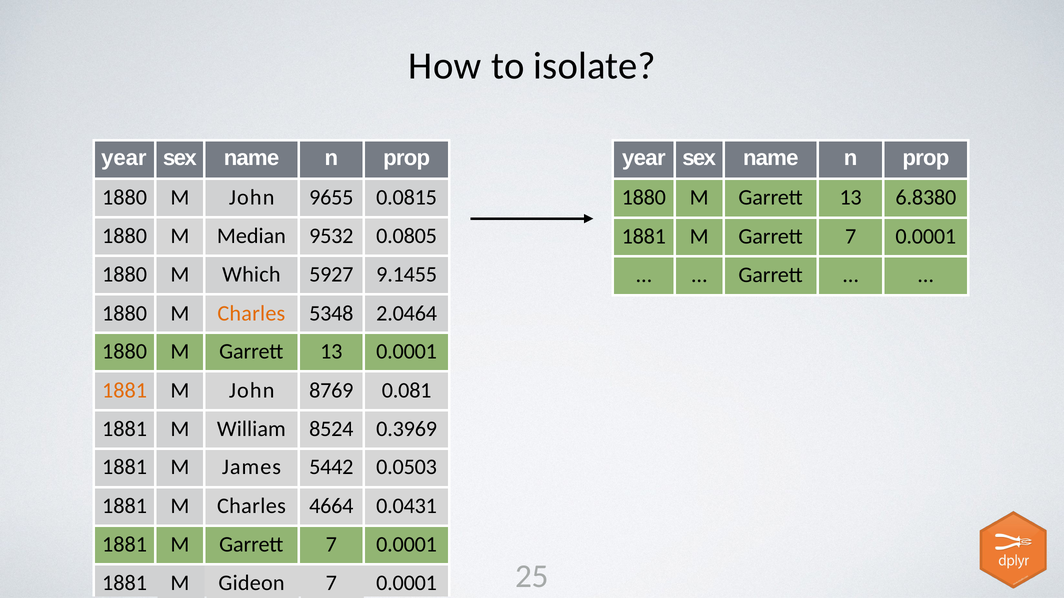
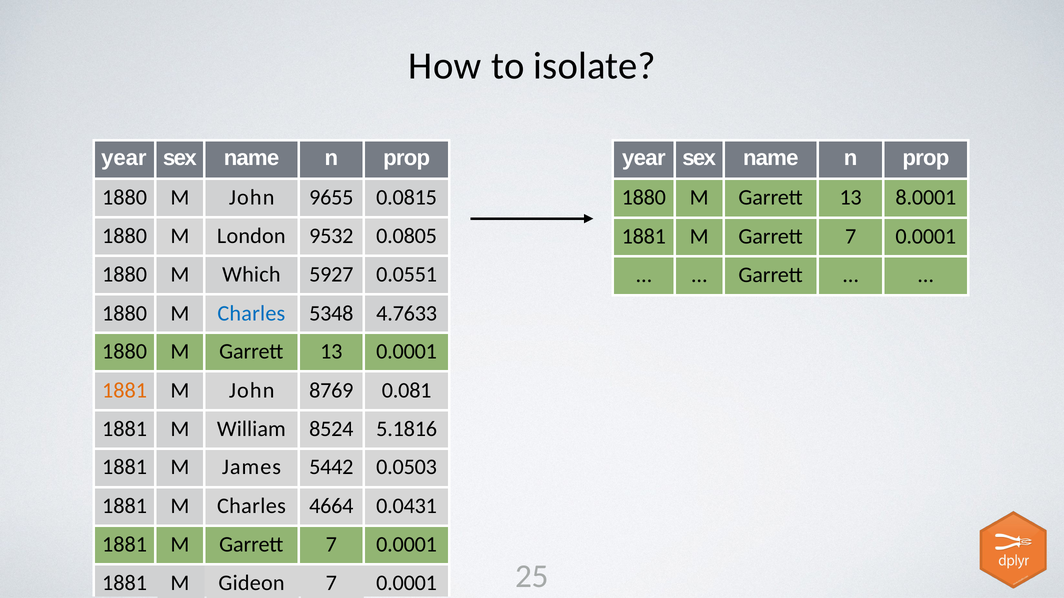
6.8380: 6.8380 -> 8.0001
Median: Median -> London
9.1455: 9.1455 -> 0.0551
Charles at (251, 314) colour: orange -> blue
2.0464: 2.0464 -> 4.7633
0.3969: 0.3969 -> 5.1816
